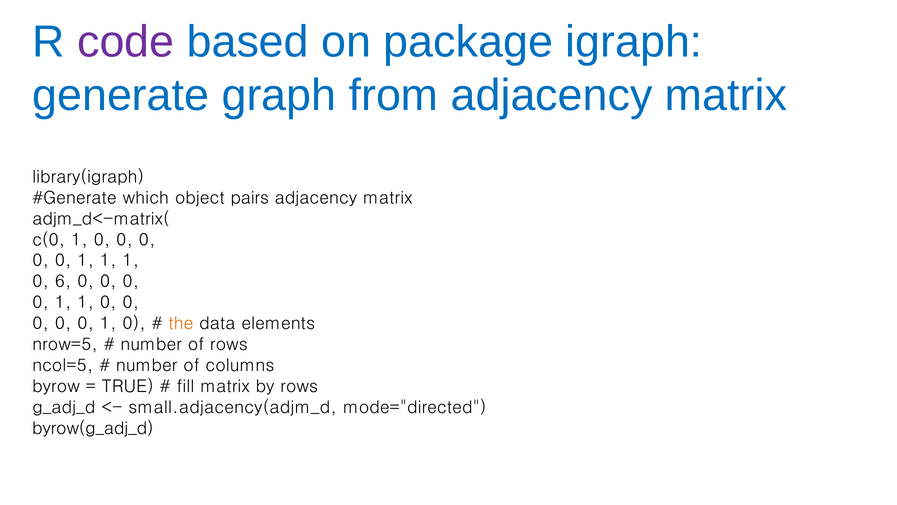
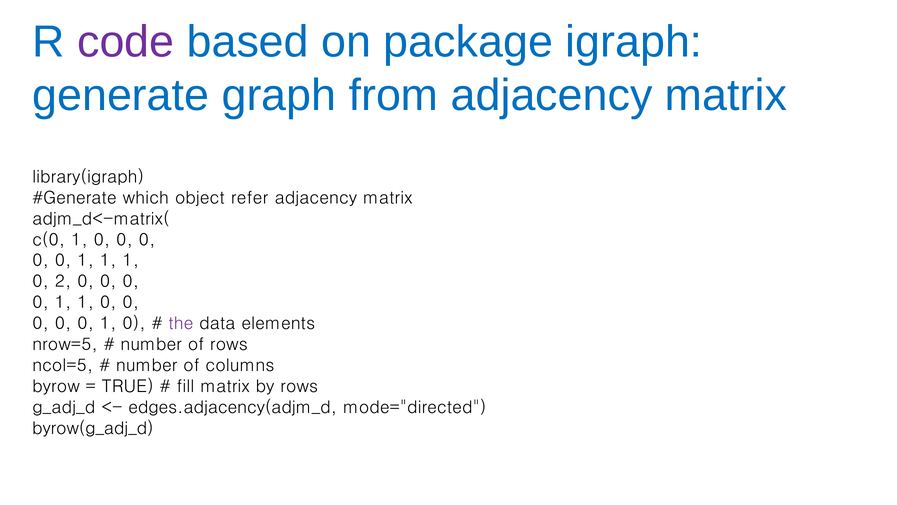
pairs: pairs -> refer
6: 6 -> 2
the colour: orange -> purple
small.adjacency(adjm_d: small.adjacency(adjm_d -> edges.adjacency(adjm_d
